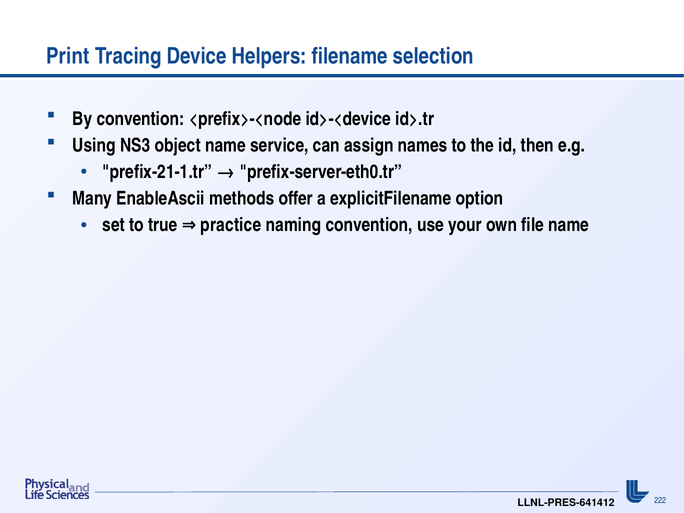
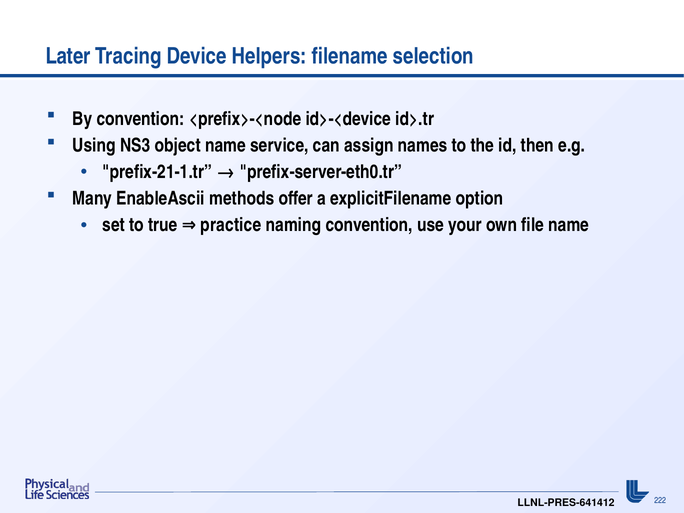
Print: Print -> Later
